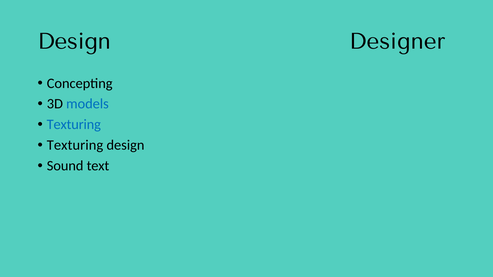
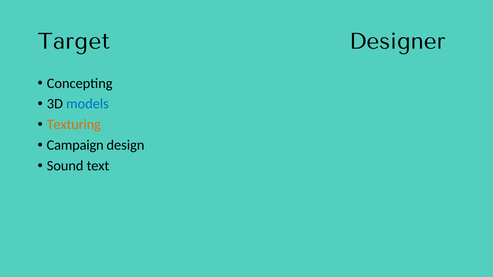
Design at (74, 41): Design -> Target
Texturing at (74, 125) colour: blue -> orange
Texturing at (75, 145): Texturing -> Campaign
